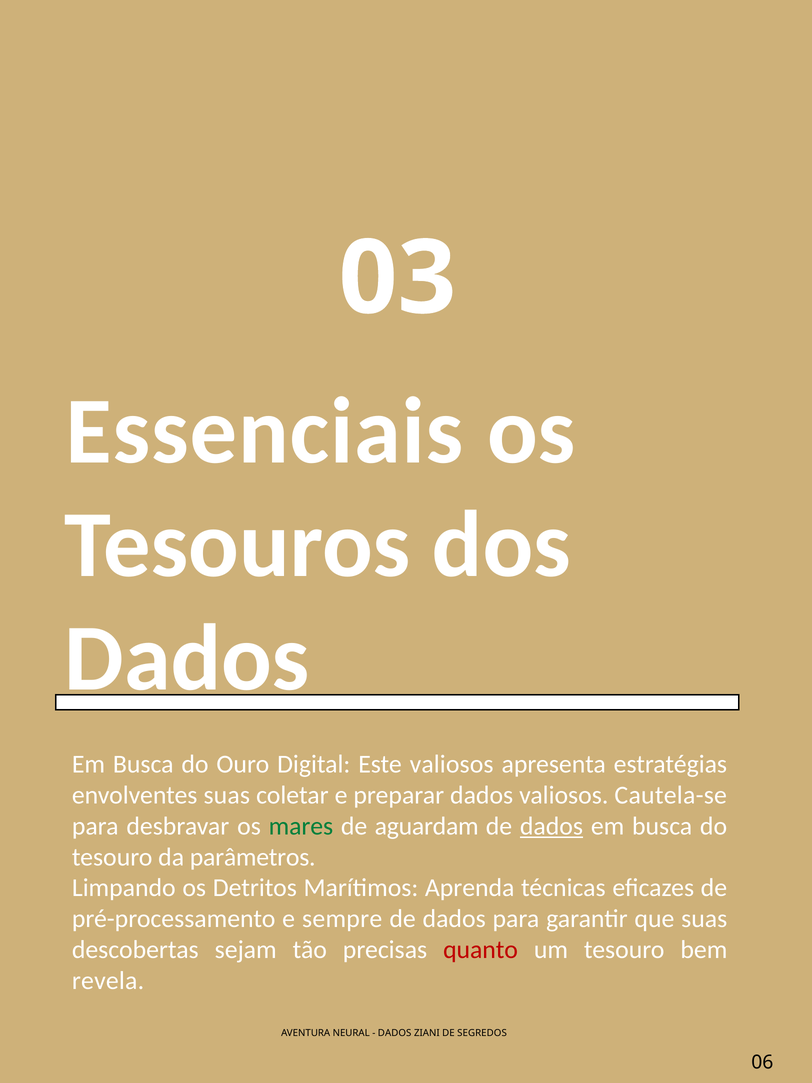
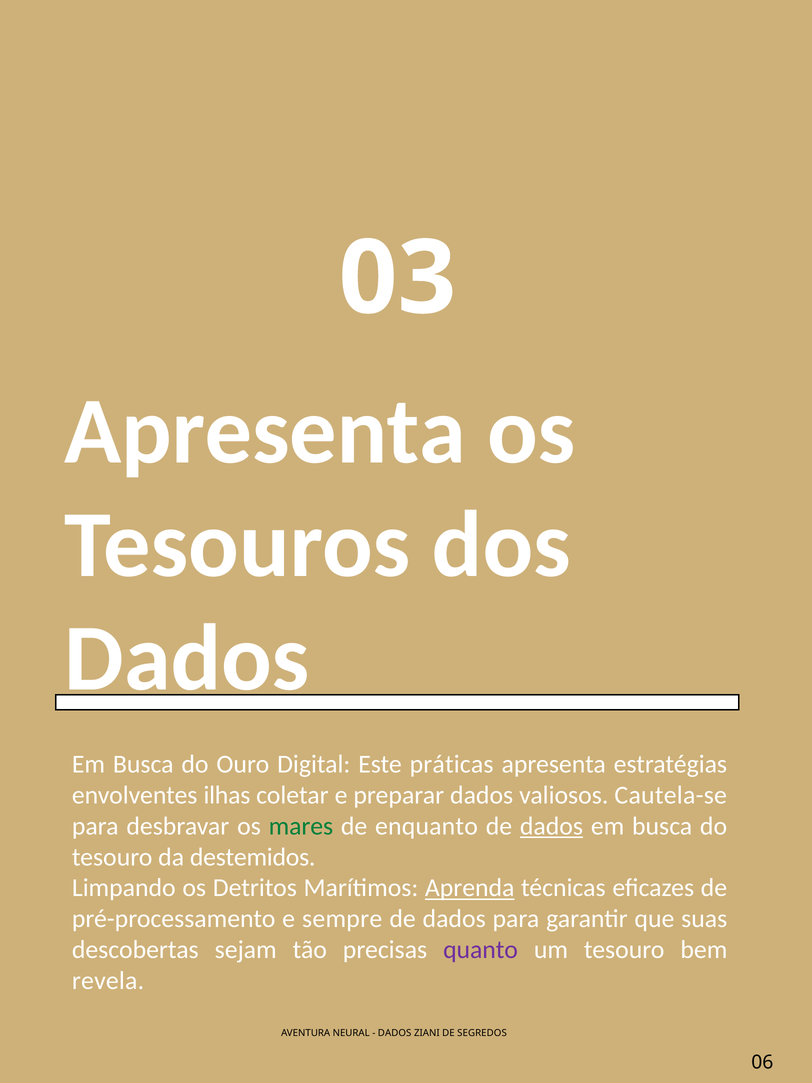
Essenciais at (265, 432): Essenciais -> Apresenta
Este valiosos: valiosos -> práticas
envolventes suas: suas -> ilhas
aguardam: aguardam -> enquanto
parâmetros: parâmetros -> destemidos
Aprenda underline: none -> present
quanto colour: red -> purple
